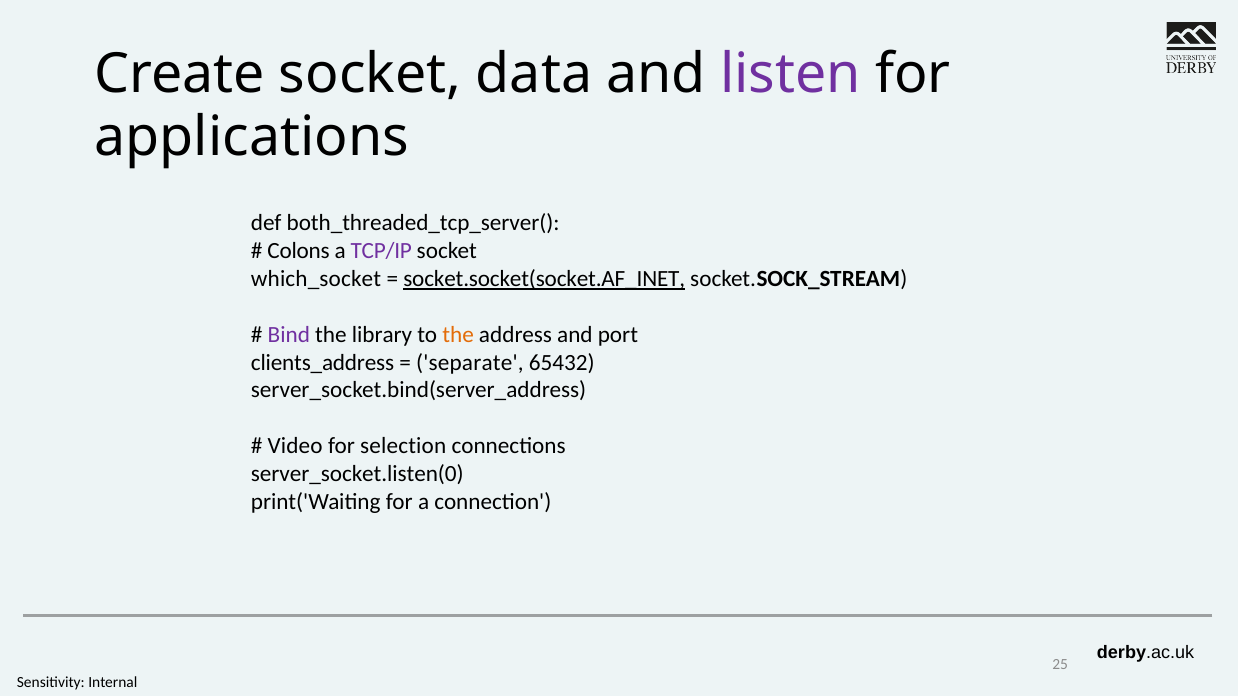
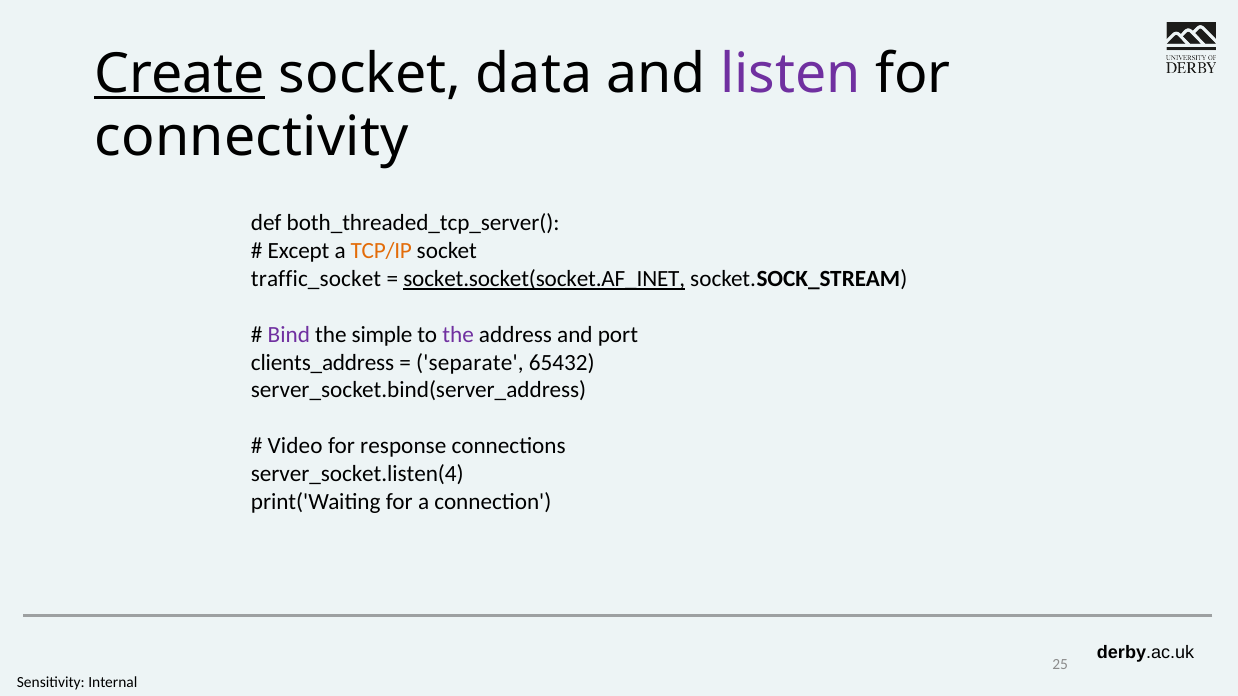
Create underline: none -> present
applications: applications -> connectivity
Colons: Colons -> Except
TCP/IP colour: purple -> orange
which_socket: which_socket -> traffic_socket
library: library -> simple
the at (458, 335) colour: orange -> purple
selection: selection -> response
server_socket.listen(0: server_socket.listen(0 -> server_socket.listen(4
